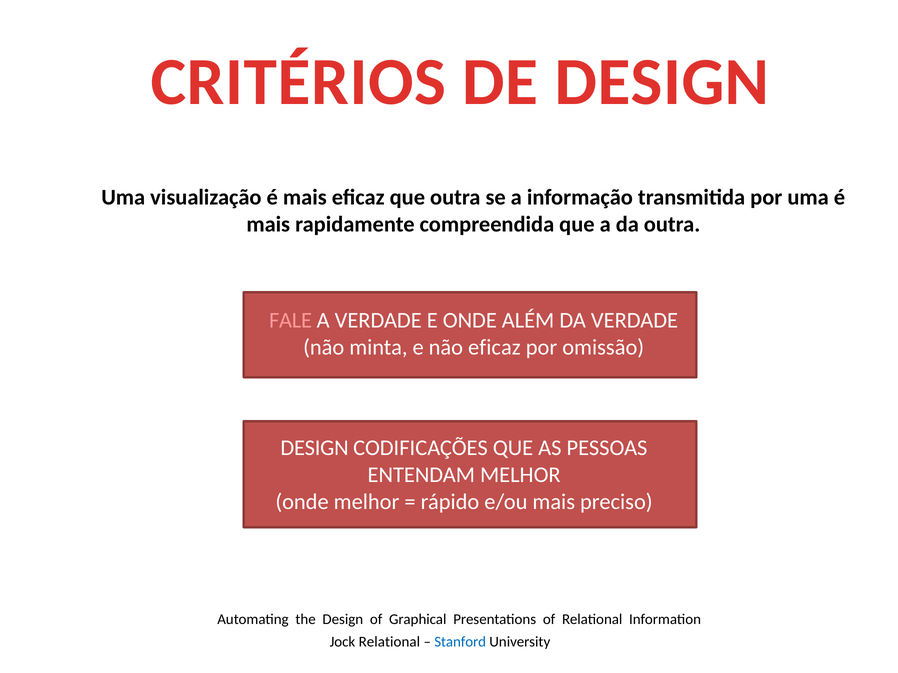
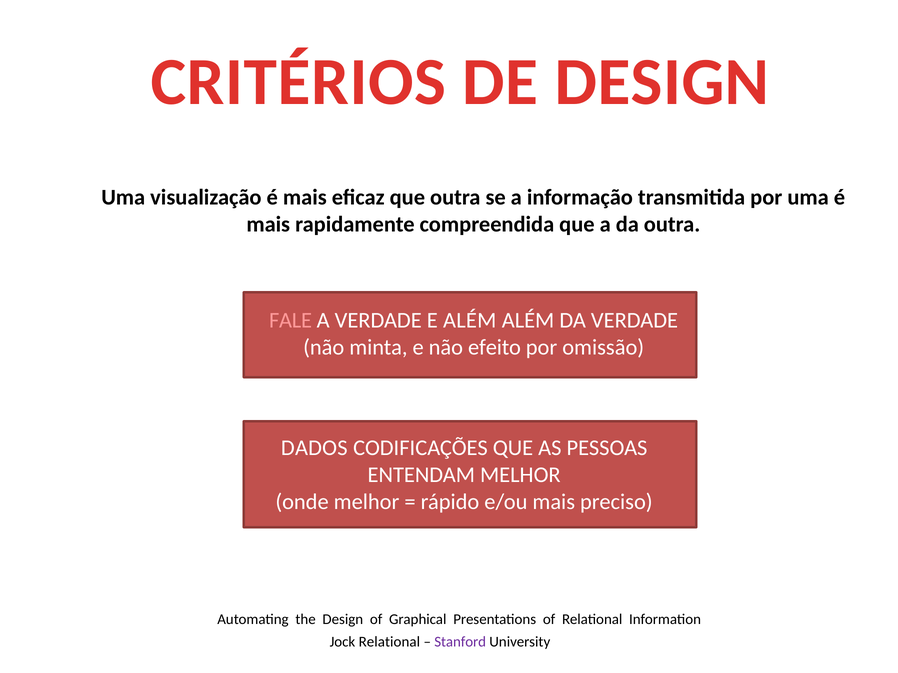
E ONDE: ONDE -> ALÉM
não eficaz: eficaz -> efeito
DESIGN at (315, 448): DESIGN -> DADOS
Stanford colour: blue -> purple
